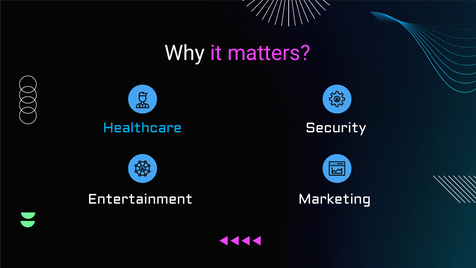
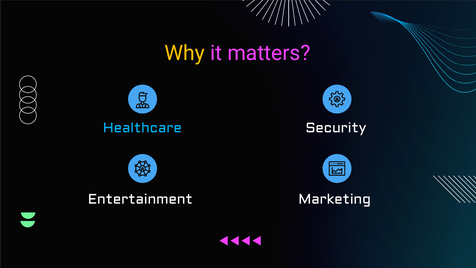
Why colour: white -> yellow
